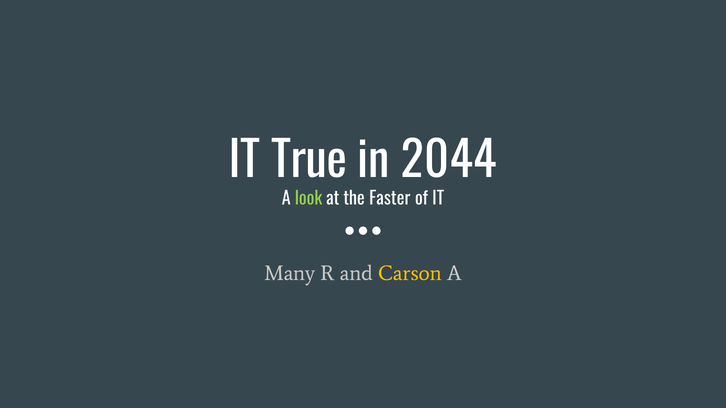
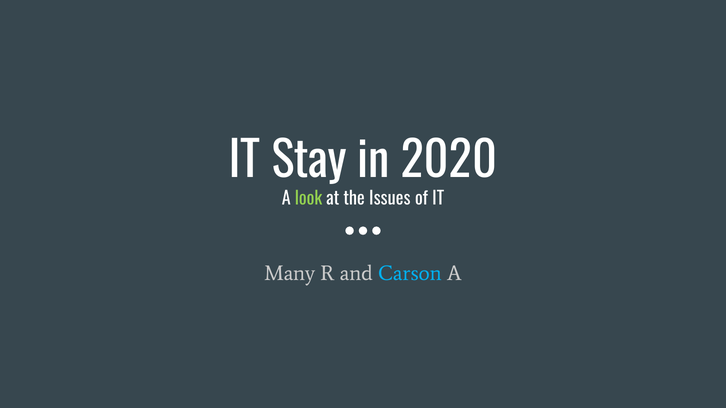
True: True -> Stay
2044: 2044 -> 2020
Faster: Faster -> Issues
Carson colour: yellow -> light blue
